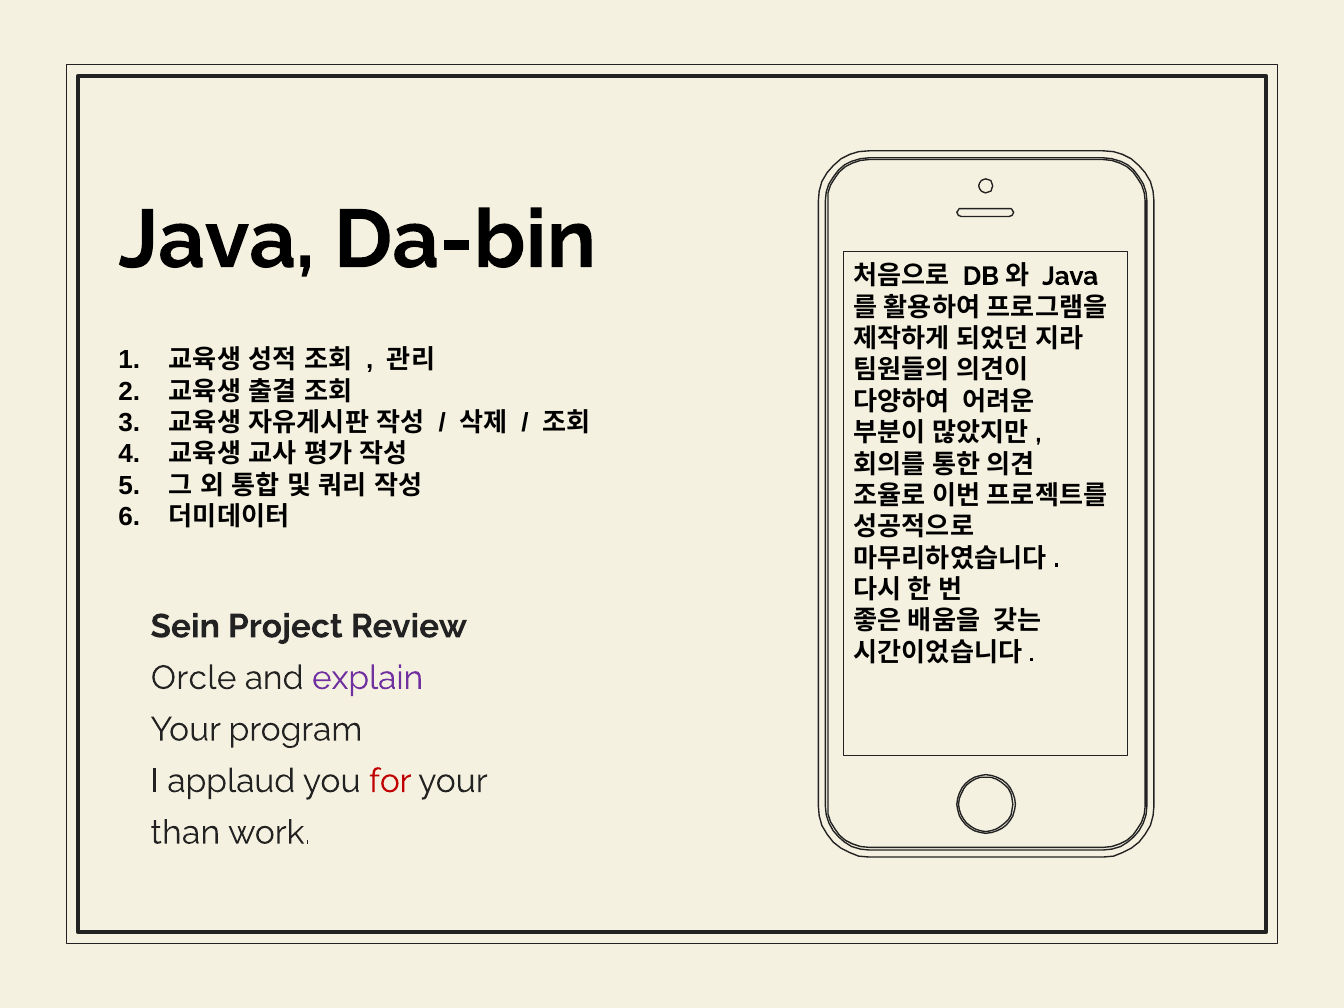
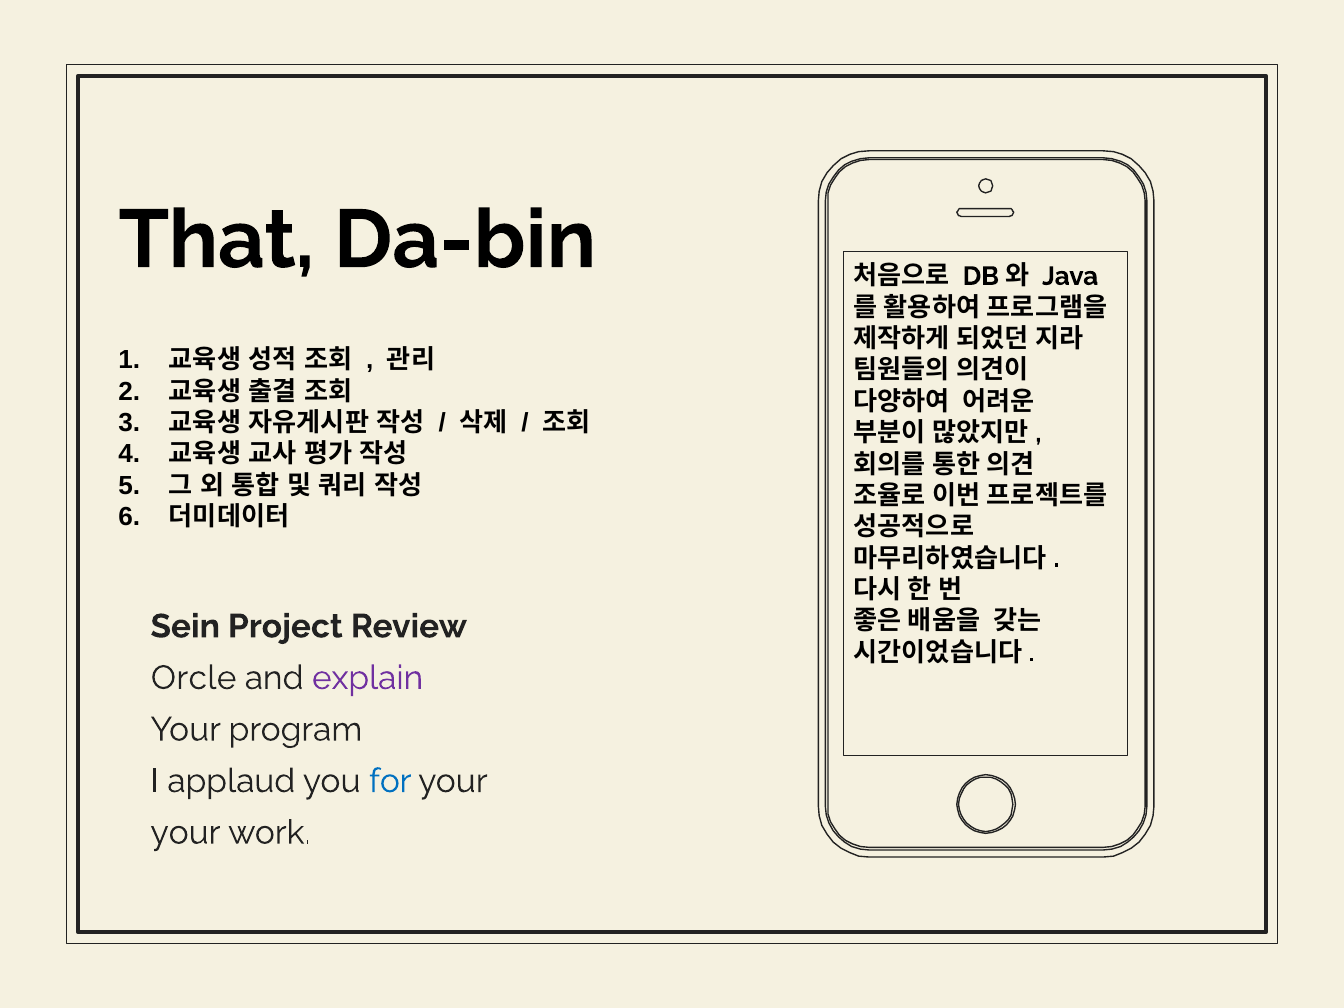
Java at (216, 240): Java -> That
for colour: red -> blue
than at (185, 833): than -> your
